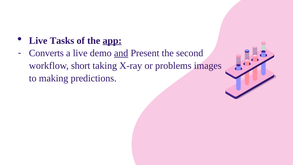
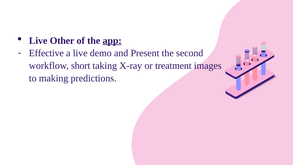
Tasks: Tasks -> Other
Converts: Converts -> Effective
and underline: present -> none
problems: problems -> treatment
